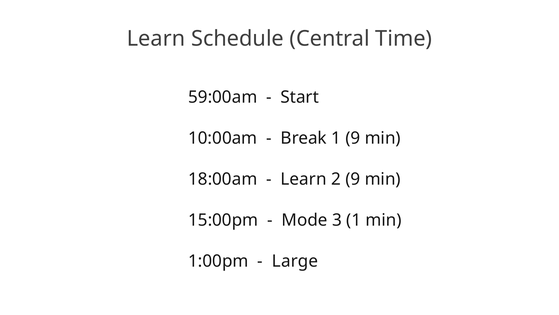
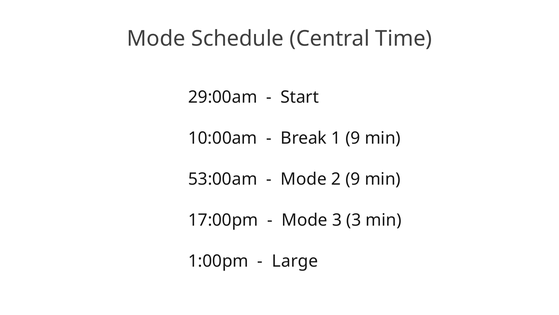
Learn at (156, 39): Learn -> Mode
59:00am: 59:00am -> 29:00am
18:00am: 18:00am -> 53:00am
Learn at (304, 179): Learn -> Mode
15:00pm: 15:00pm -> 17:00pm
3 1: 1 -> 3
